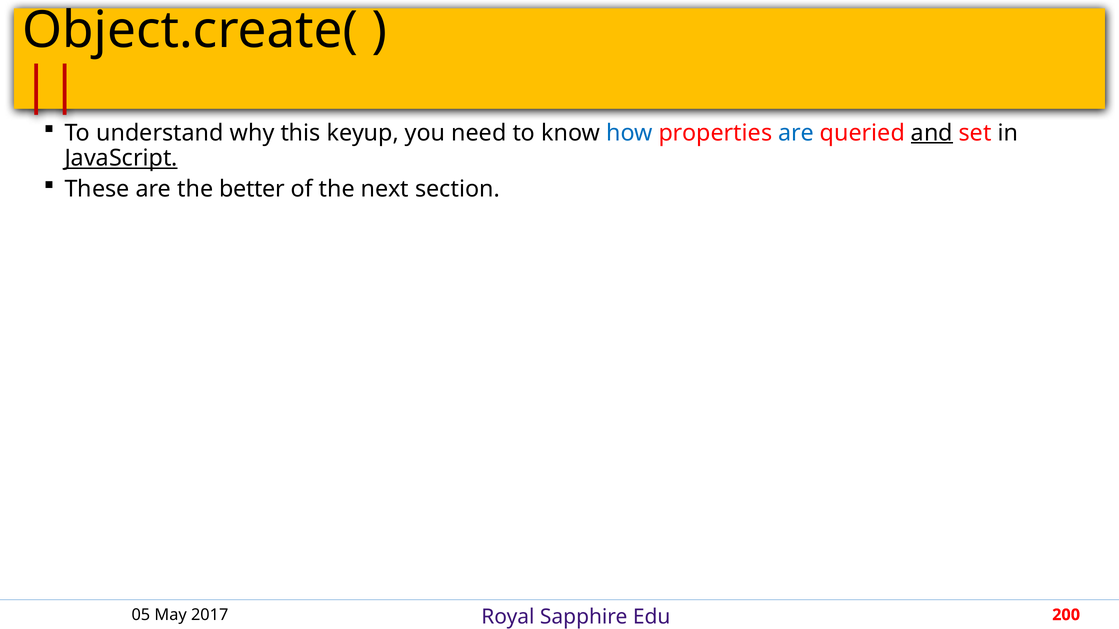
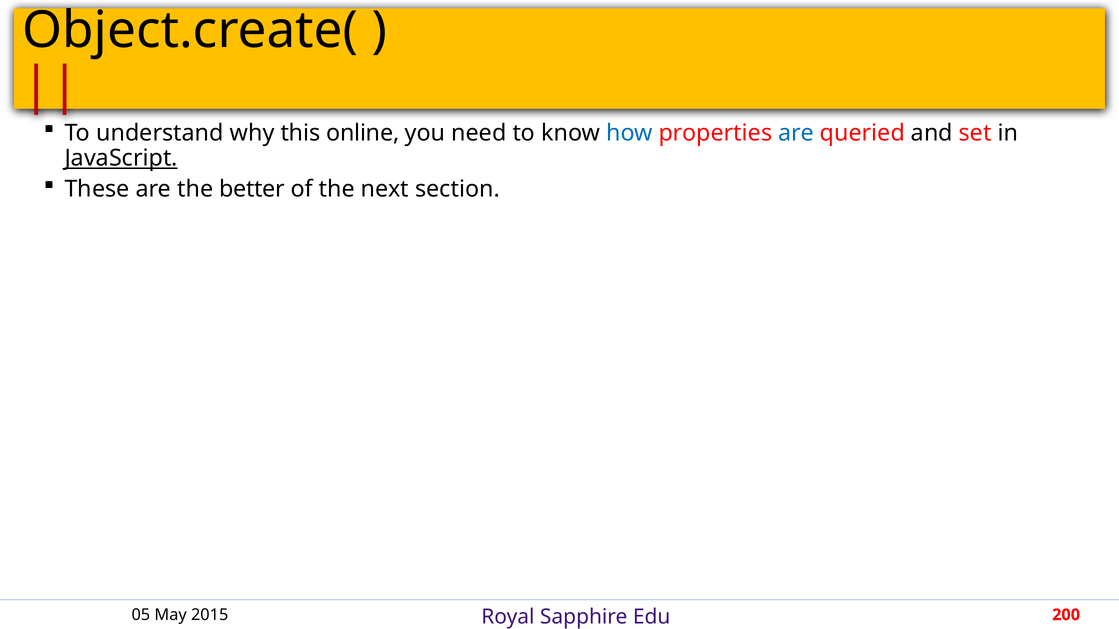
keyup: keyup -> online
and underline: present -> none
2017: 2017 -> 2015
